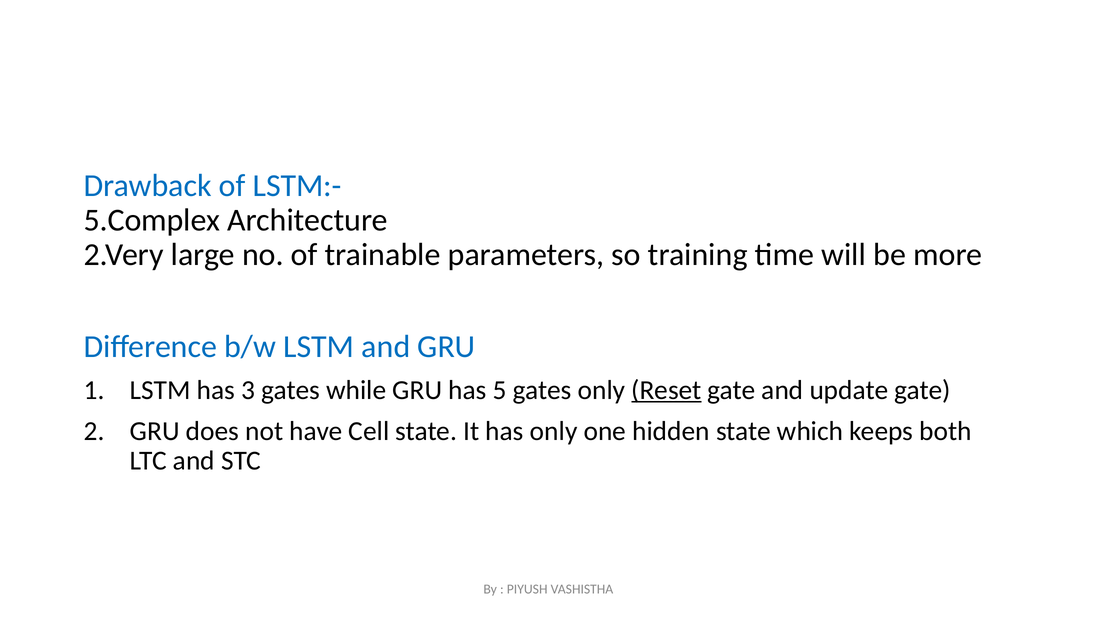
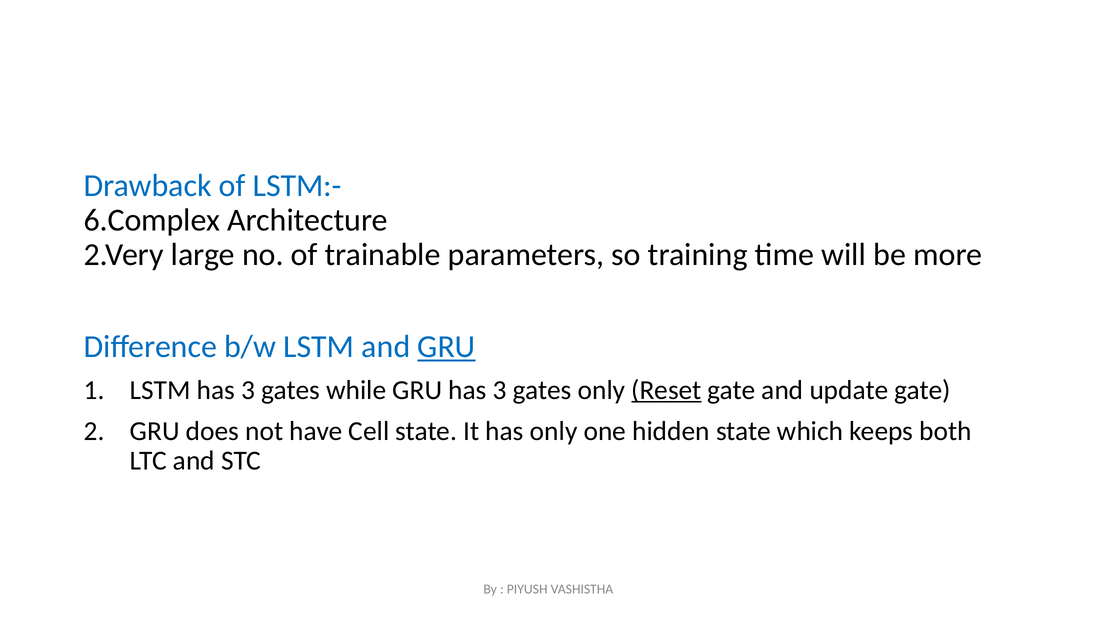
5.Complex: 5.Complex -> 6.Complex
GRU at (446, 347) underline: none -> present
GRU has 5: 5 -> 3
